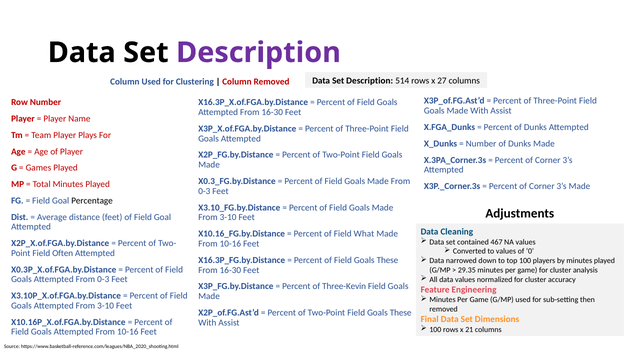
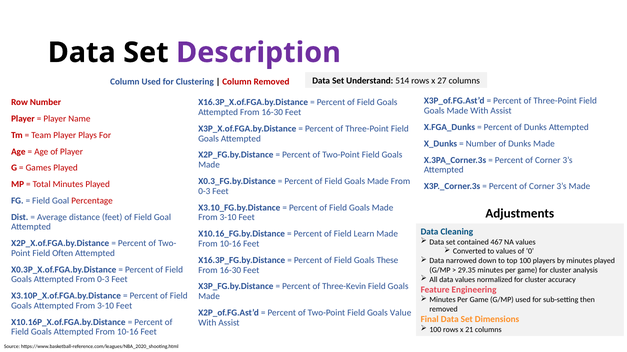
Description at (370, 81): Description -> Understand
Percentage colour: black -> red
What: What -> Learn
Two-Point Field Goals These: These -> Value
